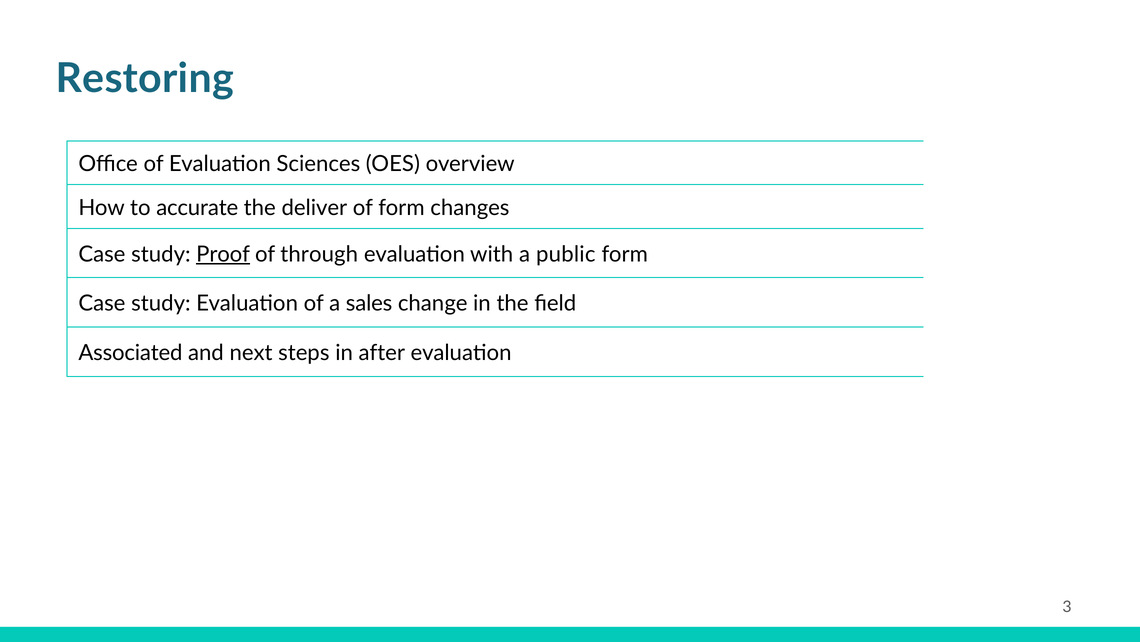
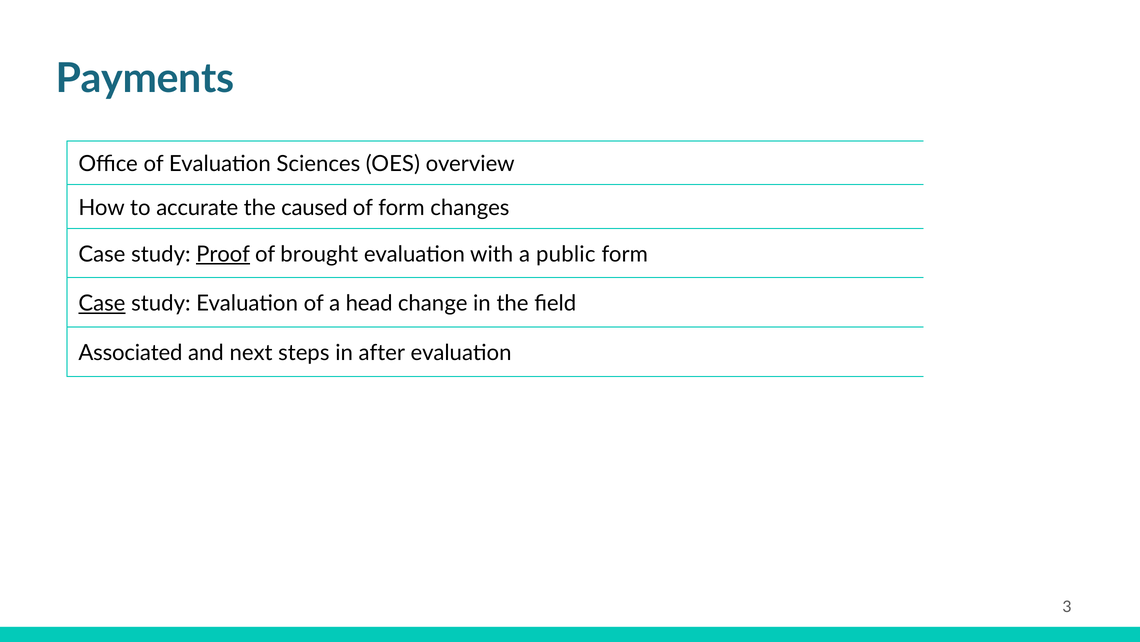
Restoring: Restoring -> Payments
deliver: deliver -> caused
through: through -> brought
Case at (102, 303) underline: none -> present
sales: sales -> head
